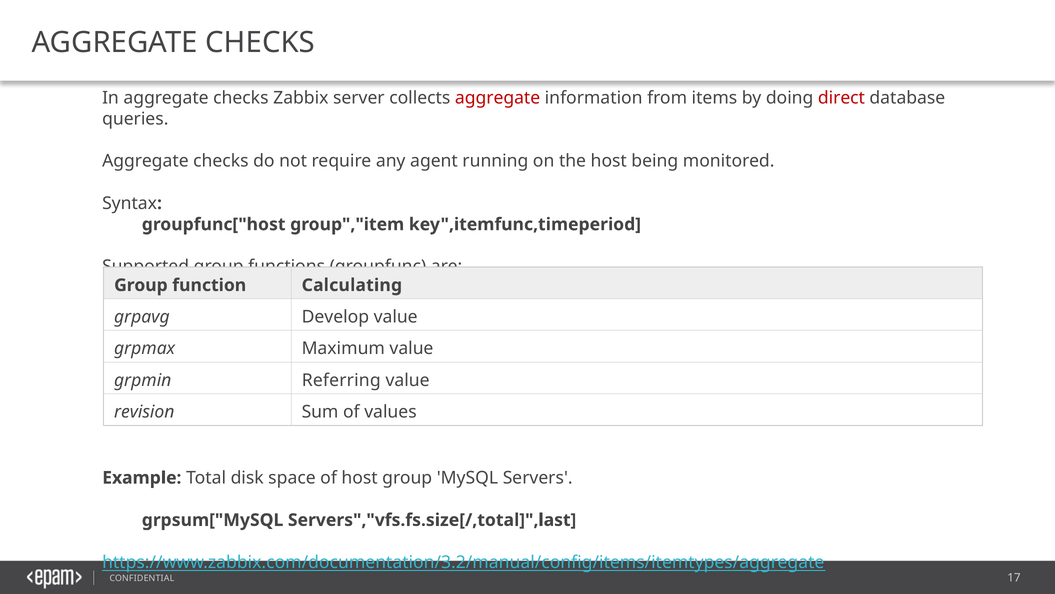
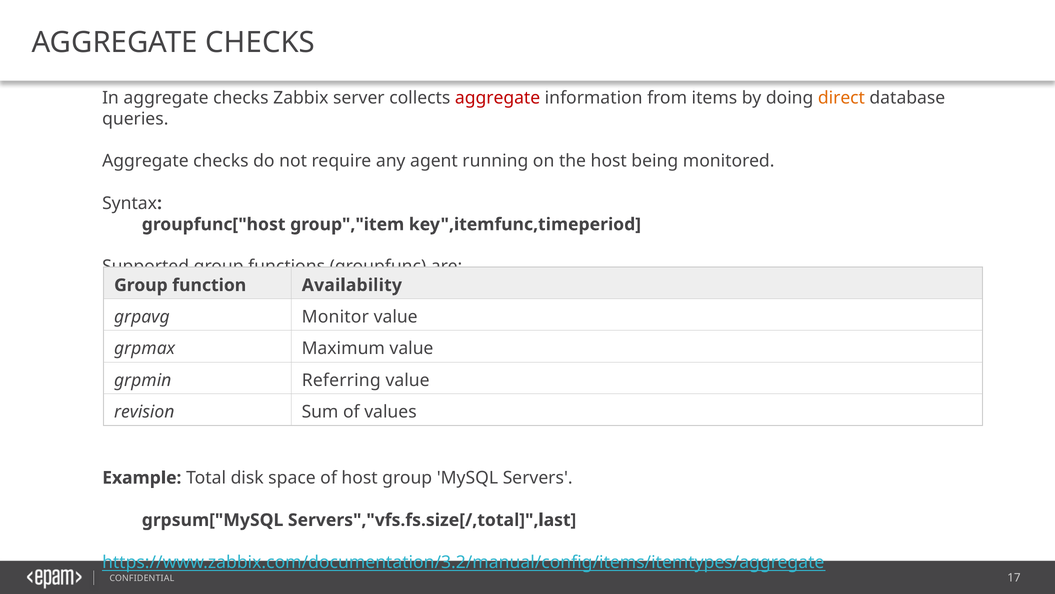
direct colour: red -> orange
Calculating: Calculating -> Availability
Develop: Develop -> Monitor
